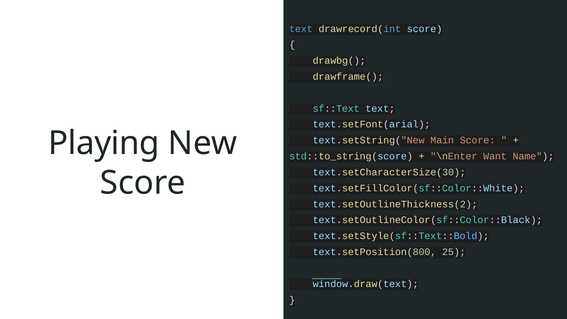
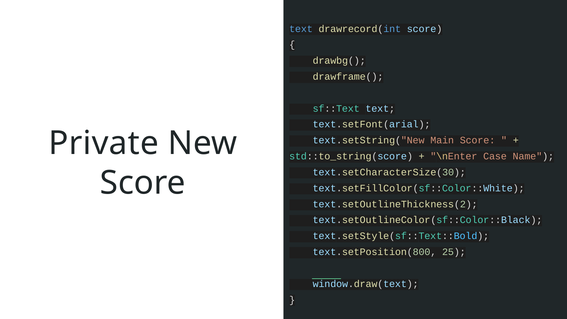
Playing: Playing -> Private
Want: Want -> Case
